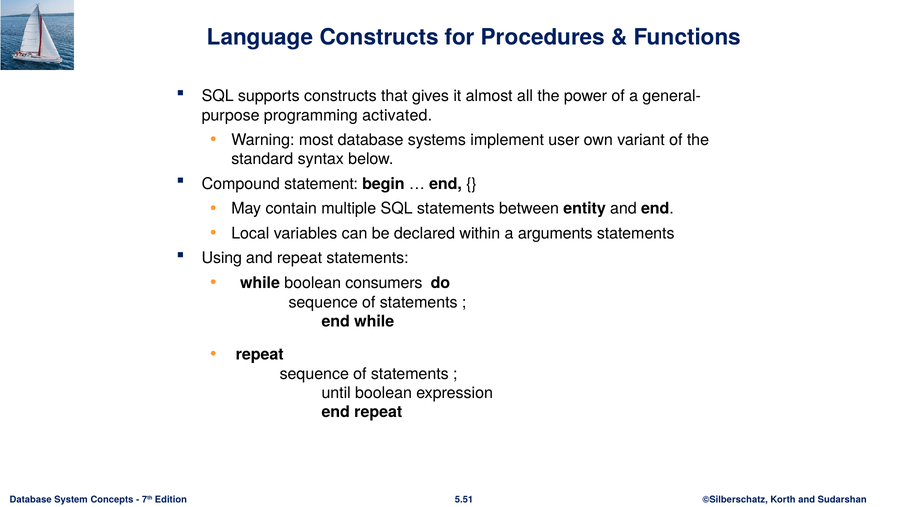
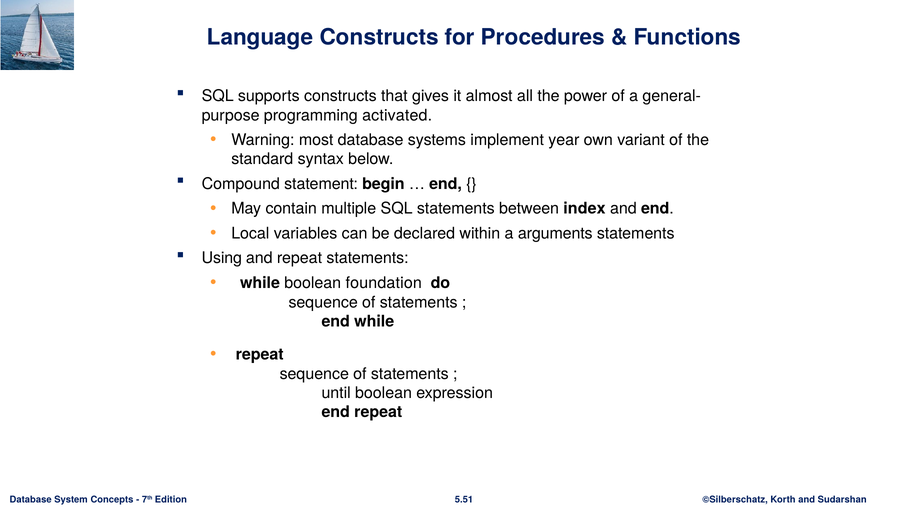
user: user -> year
entity: entity -> index
consumers: consumers -> foundation
